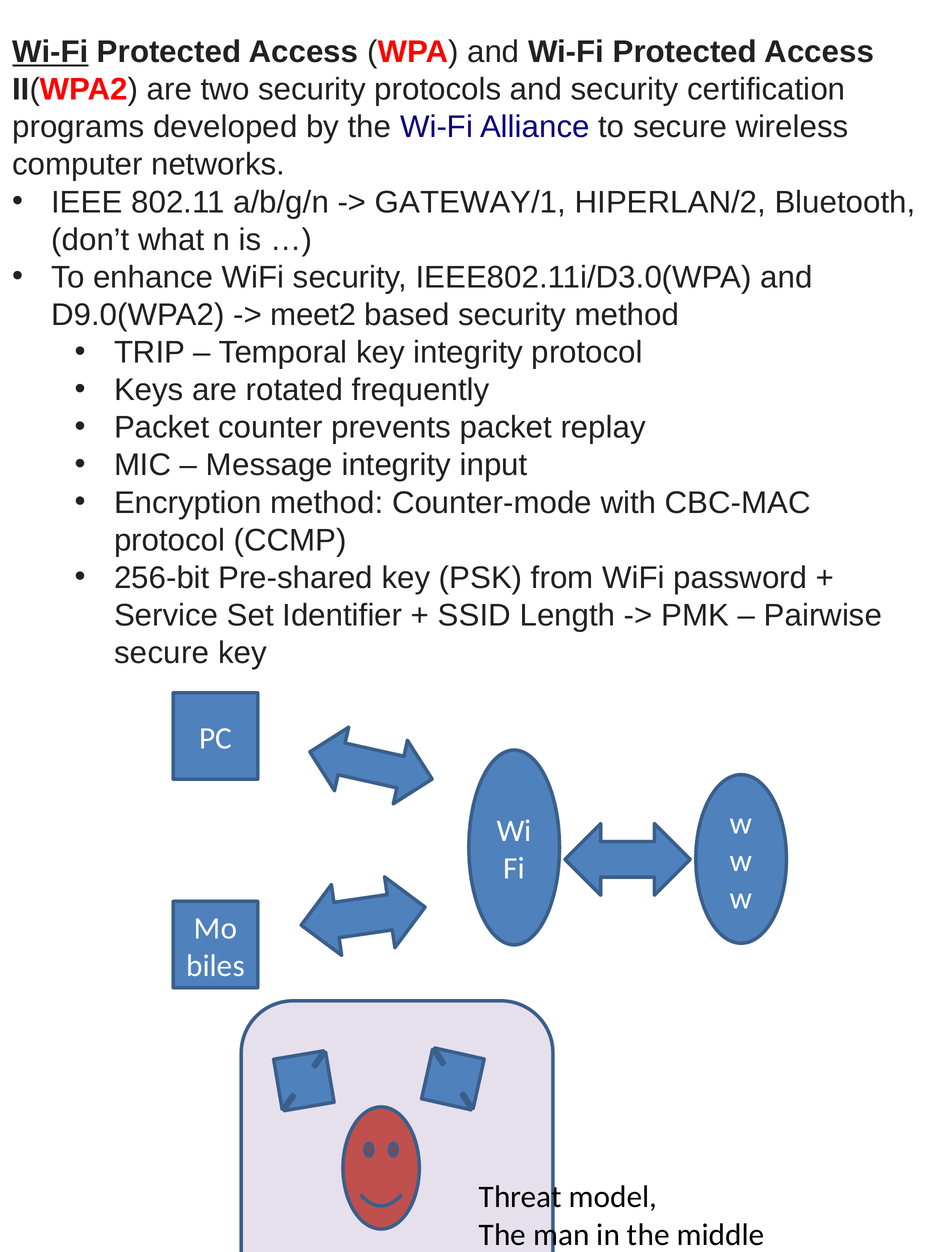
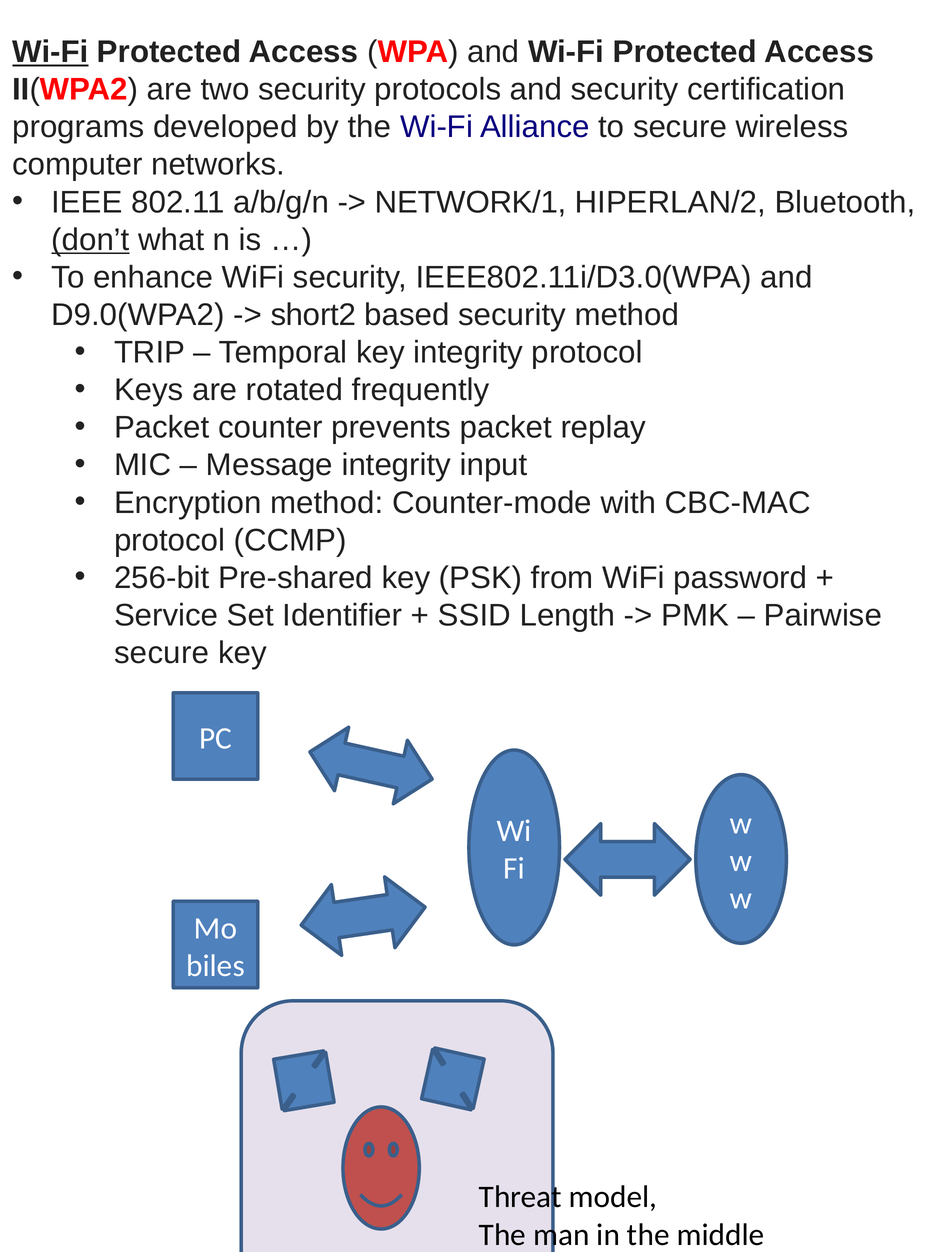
GATEWAY/1: GATEWAY/1 -> NETWORK/1
don’t underline: none -> present
meet2: meet2 -> short2
